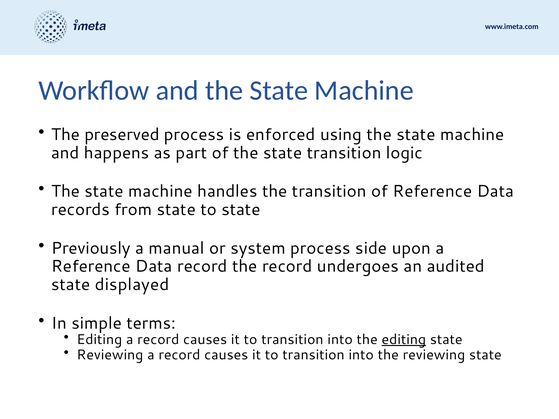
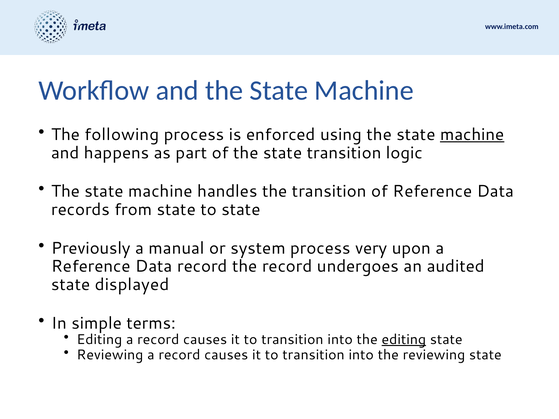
preserved: preserved -> following
machine at (472, 135) underline: none -> present
side: side -> very
